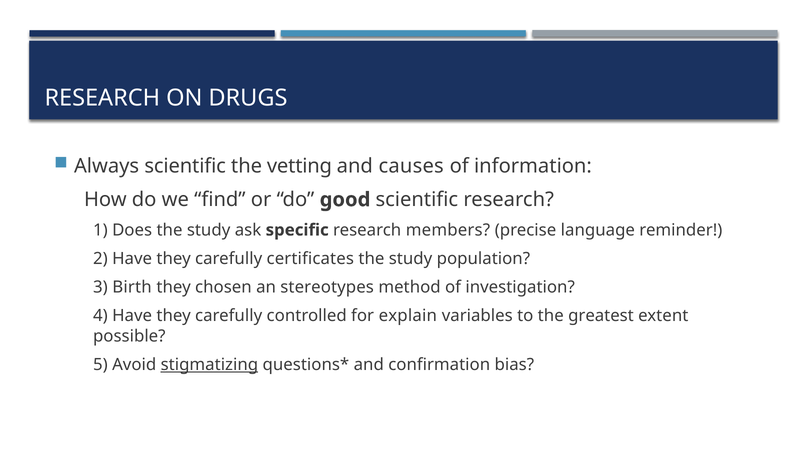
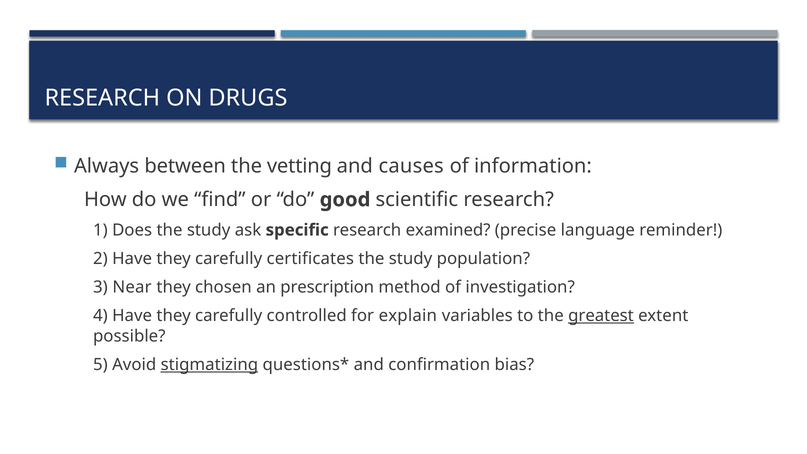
Always scientific: scientific -> between
members: members -> examined
Birth: Birth -> Near
stereotypes: stereotypes -> prescription
greatest underline: none -> present
